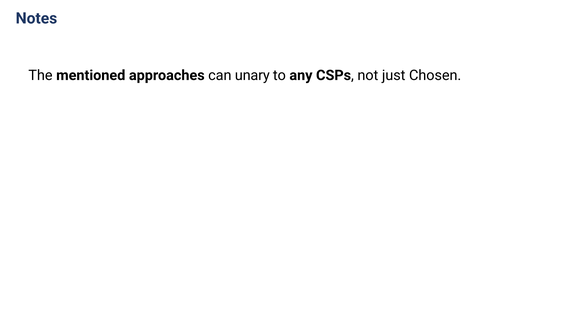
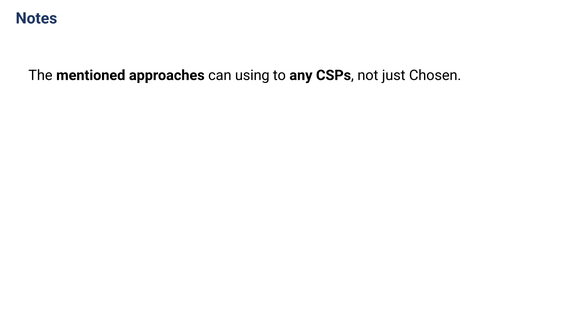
unary: unary -> using
